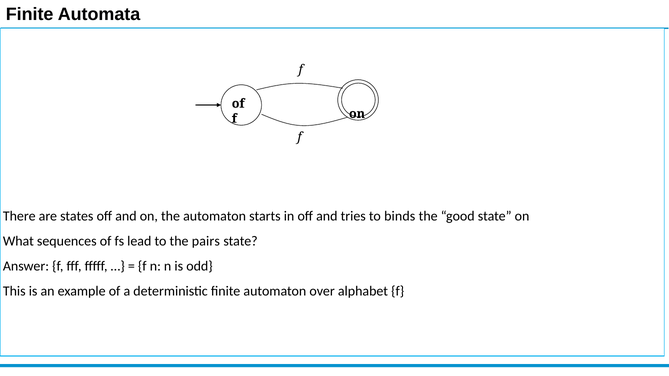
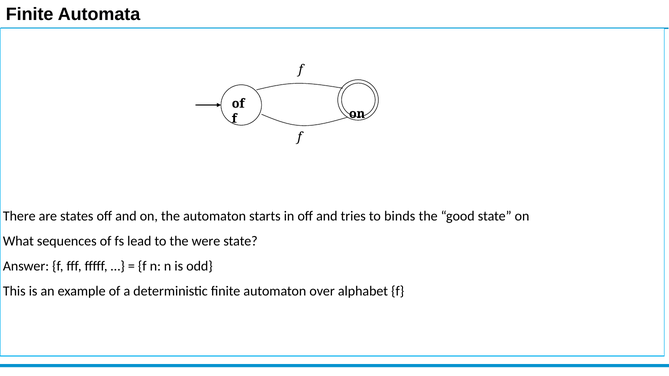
pairs: pairs -> were
